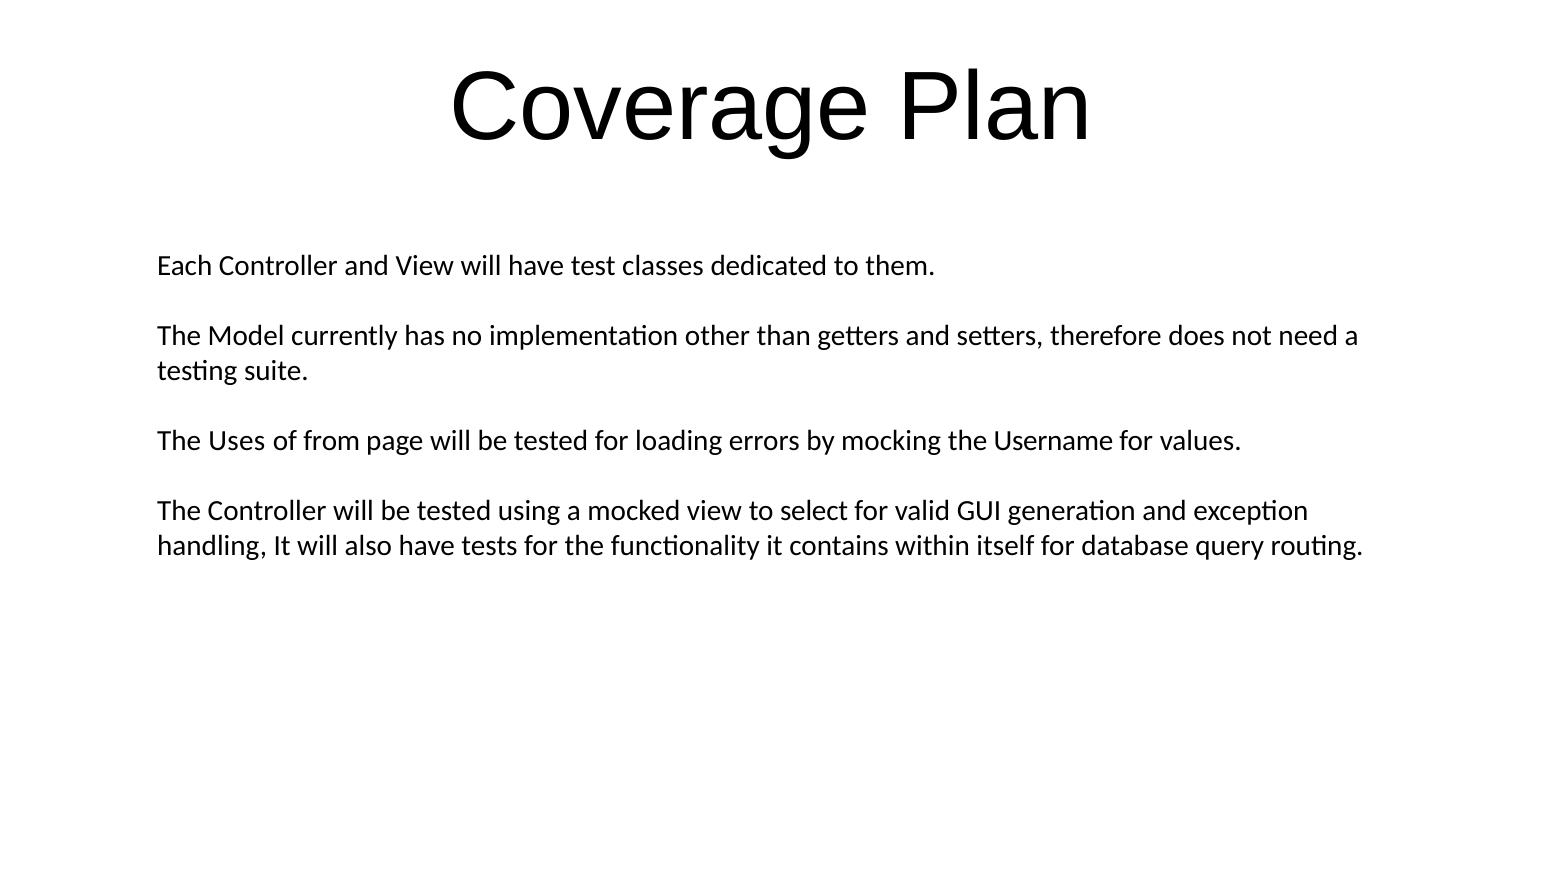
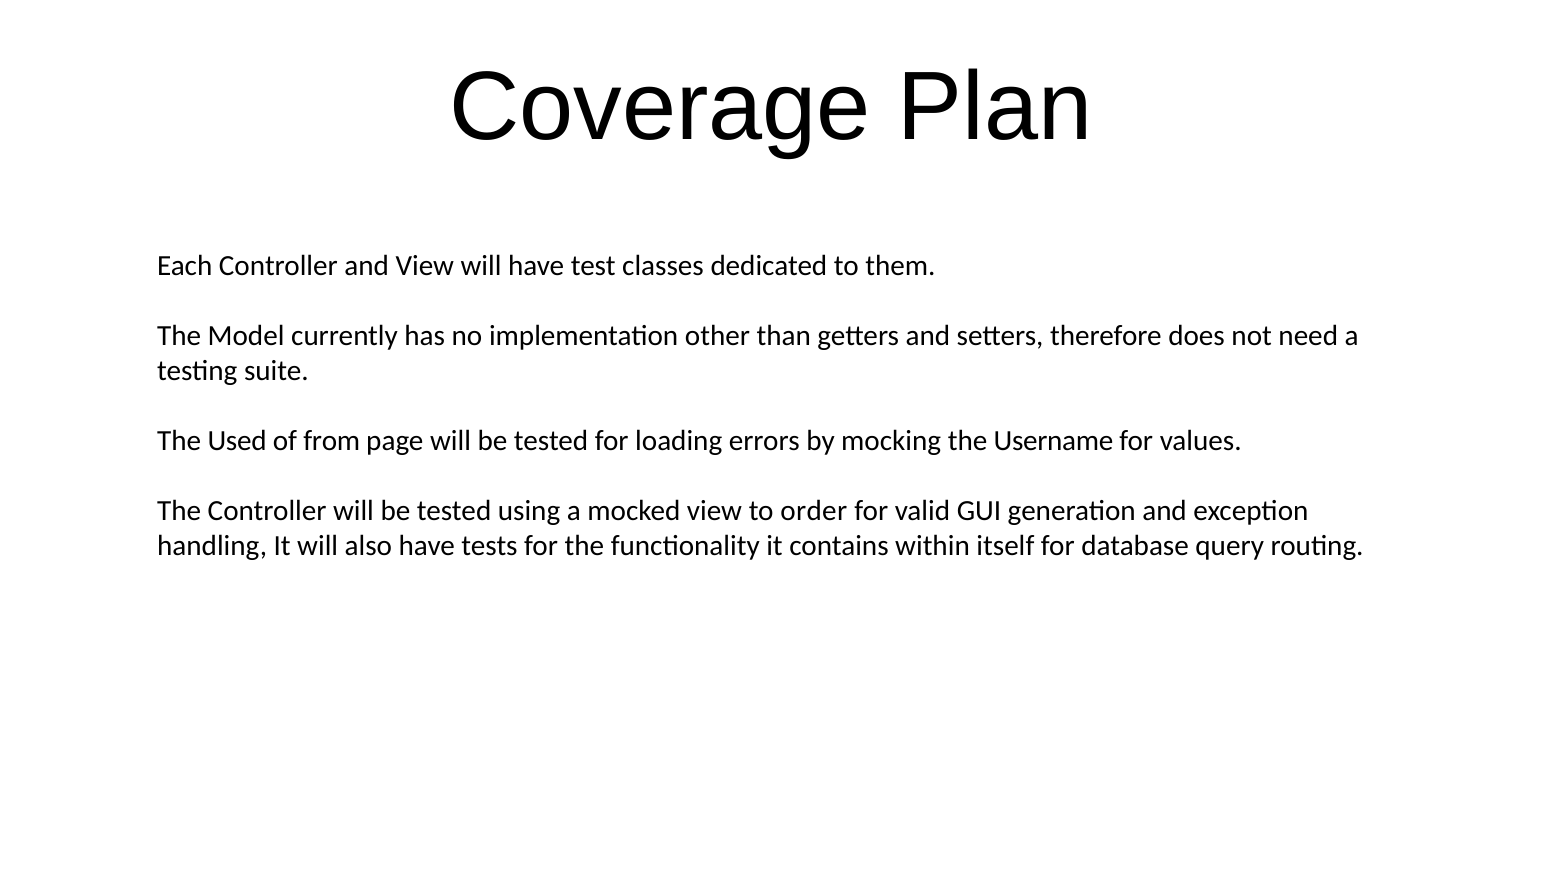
Uses: Uses -> Used
select: select -> order
